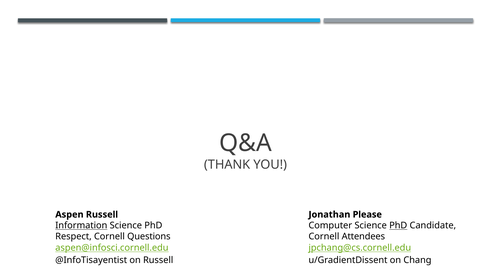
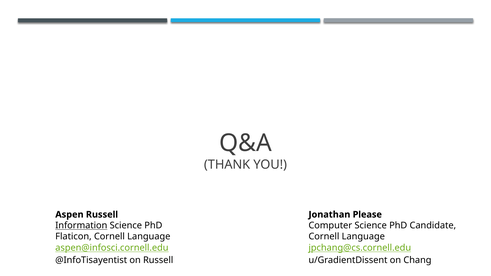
PhD at (398, 226) underline: present -> none
Respect: Respect -> Flaticon
Questions at (149, 237): Questions -> Language
Attendees at (363, 237): Attendees -> Language
